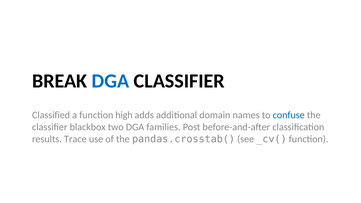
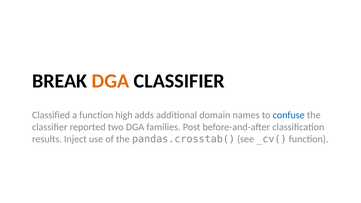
DGA at (110, 81) colour: blue -> orange
blackbox: blackbox -> reported
Trace: Trace -> Inject
